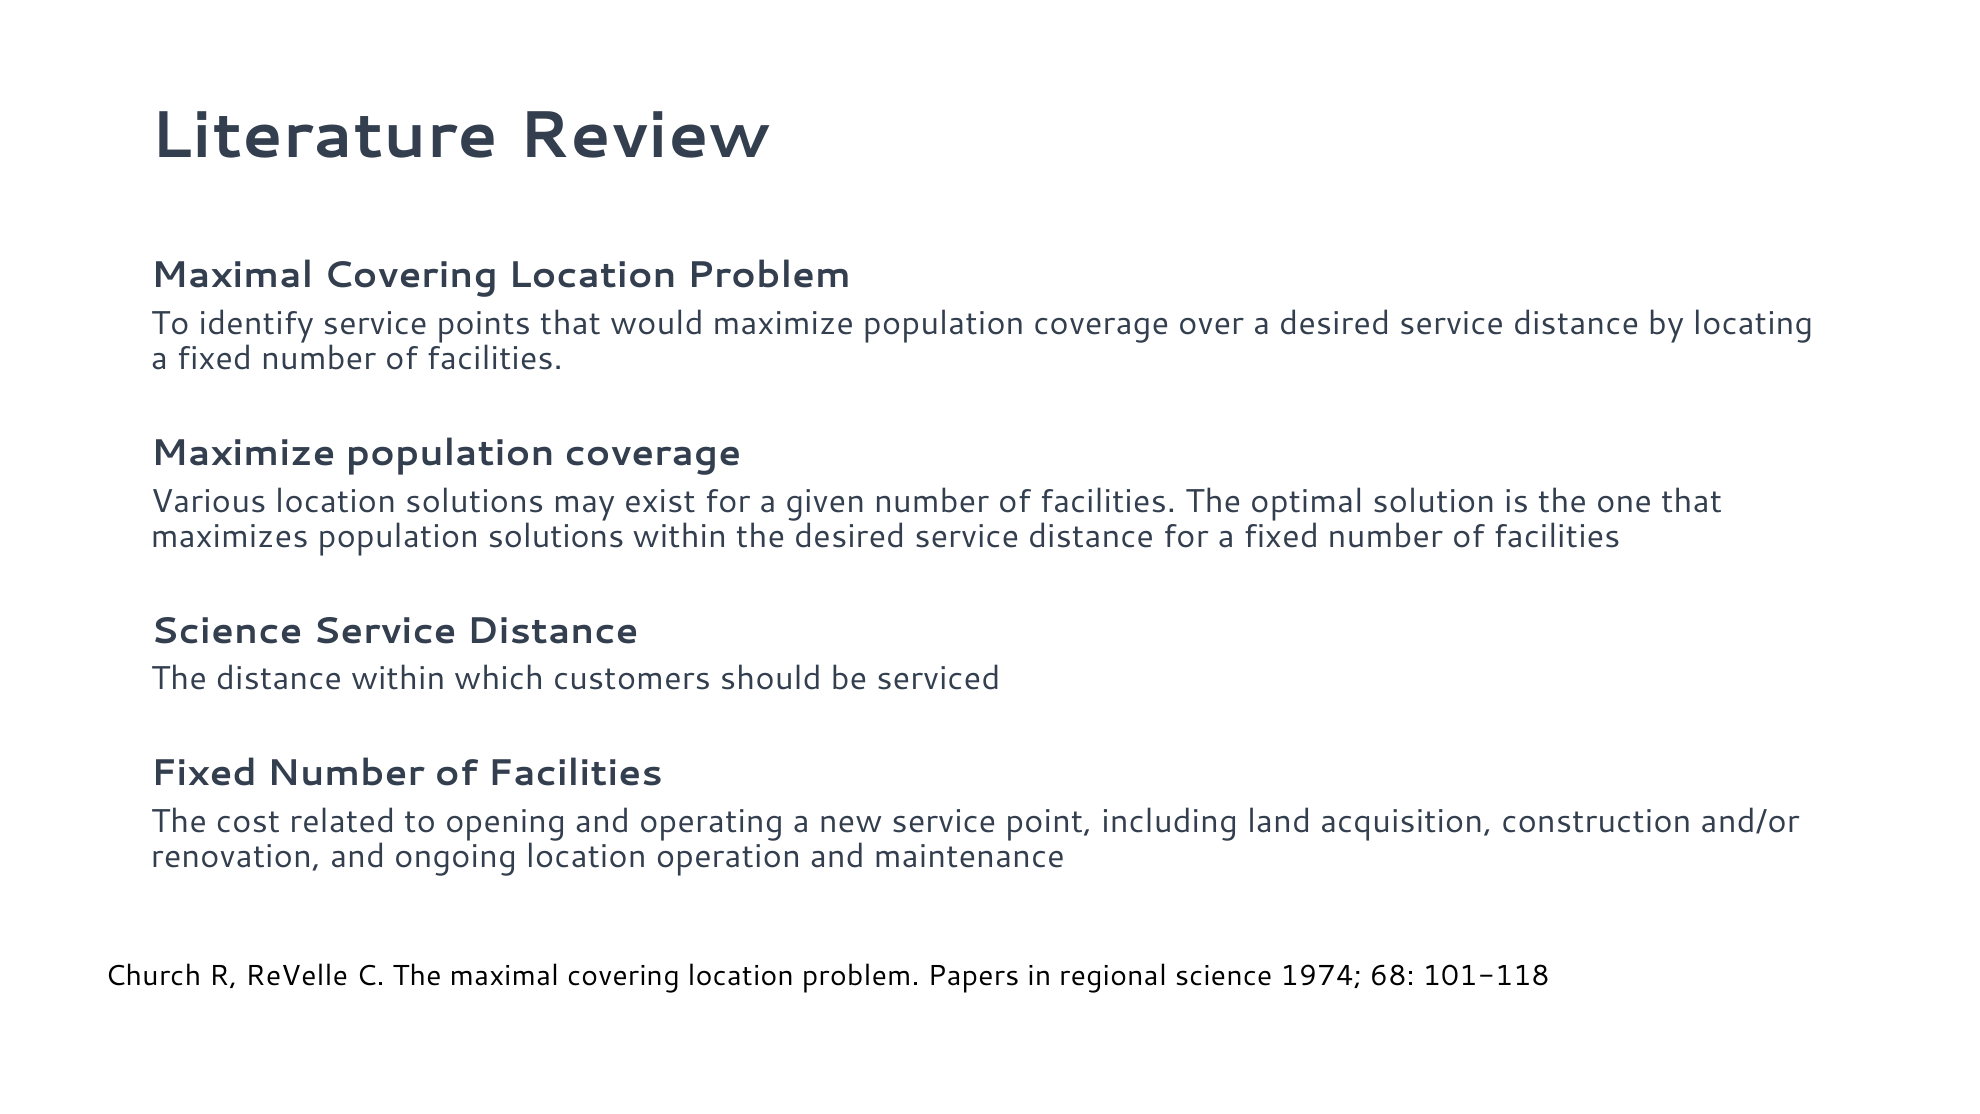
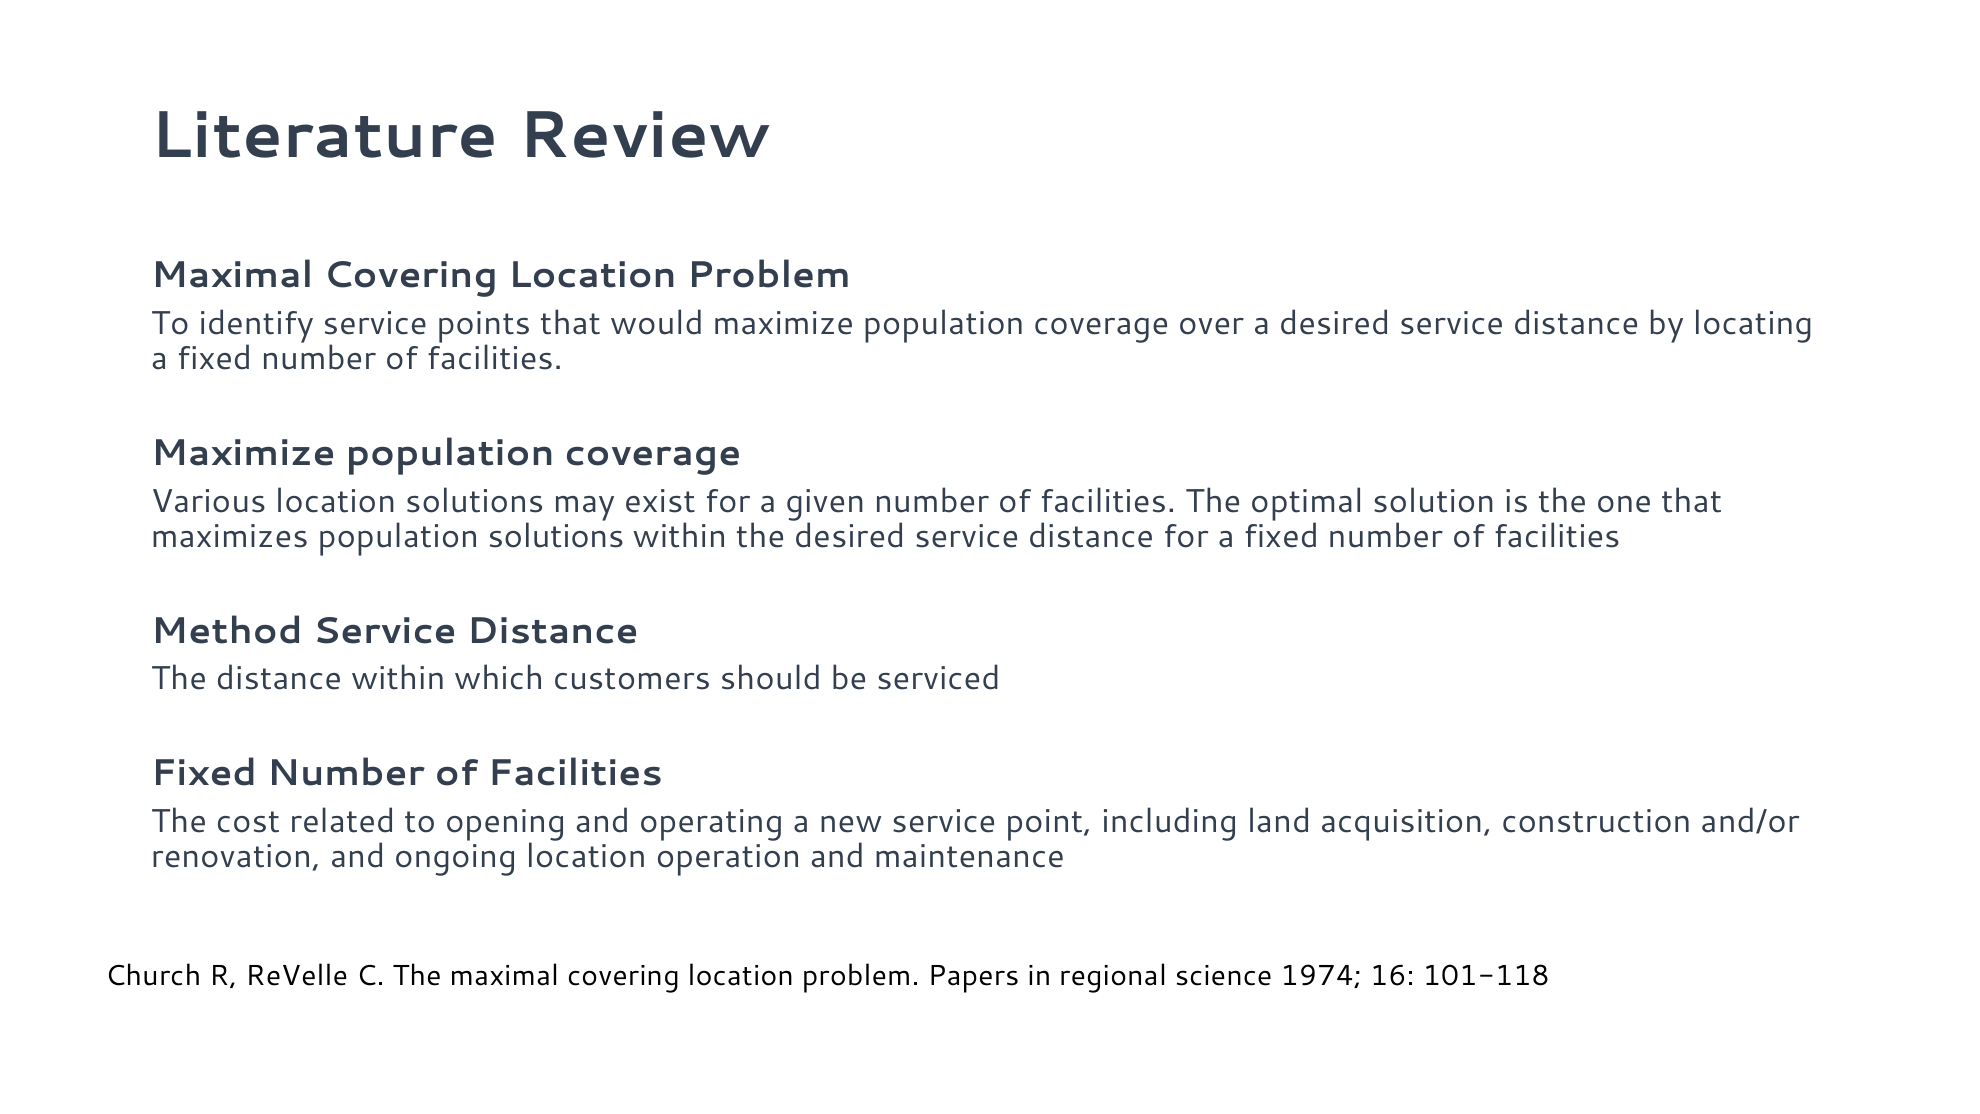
Science at (227, 631): Science -> Method
68: 68 -> 16
